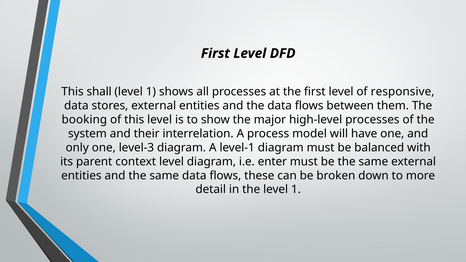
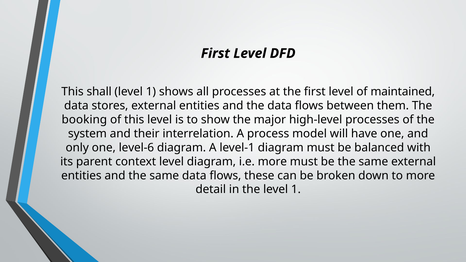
responsive: responsive -> maintained
level-3: level-3 -> level-6
i.e enter: enter -> more
